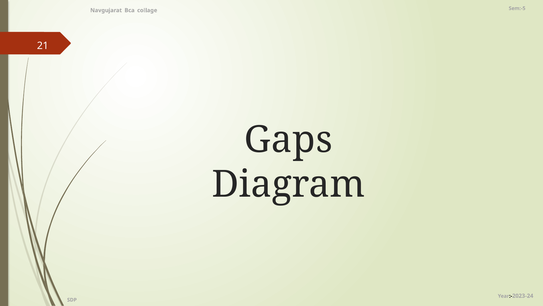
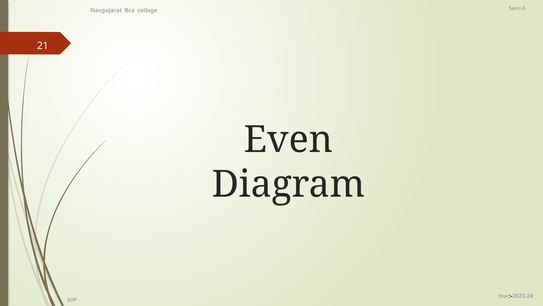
Gaps: Gaps -> Even
